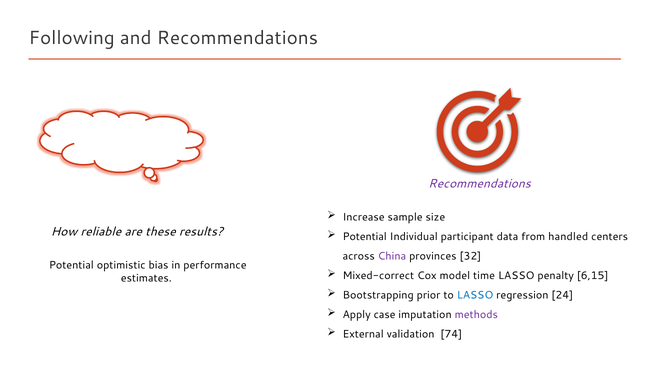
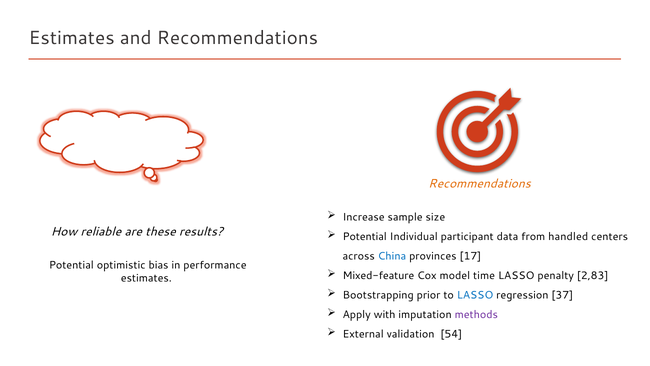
Following at (72, 38): Following -> Estimates
Recommendations at (480, 184) colour: purple -> orange
China colour: purple -> blue
32: 32 -> 17
Mixed-correct: Mixed-correct -> Mixed-feature
6,15: 6,15 -> 2,83
24: 24 -> 37
case: case -> with
74: 74 -> 54
